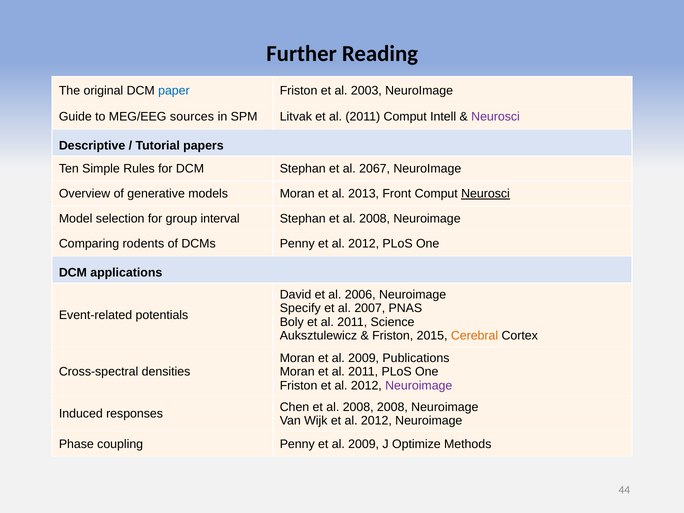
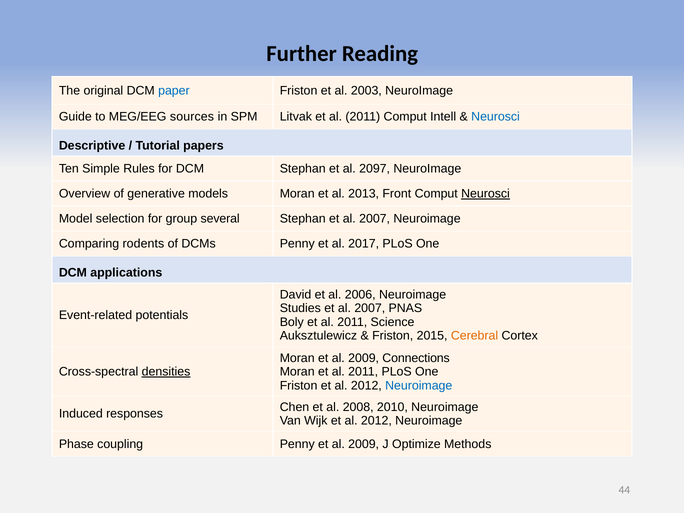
Neurosci at (496, 117) colour: purple -> blue
2067: 2067 -> 2097
interval: interval -> several
Stephan et al 2008: 2008 -> 2007
Penny et al 2012: 2012 -> 2017
Specify: Specify -> Studies
Publications: Publications -> Connections
densities underline: none -> present
Neuroimage at (419, 386) colour: purple -> blue
2008 2008: 2008 -> 2010
